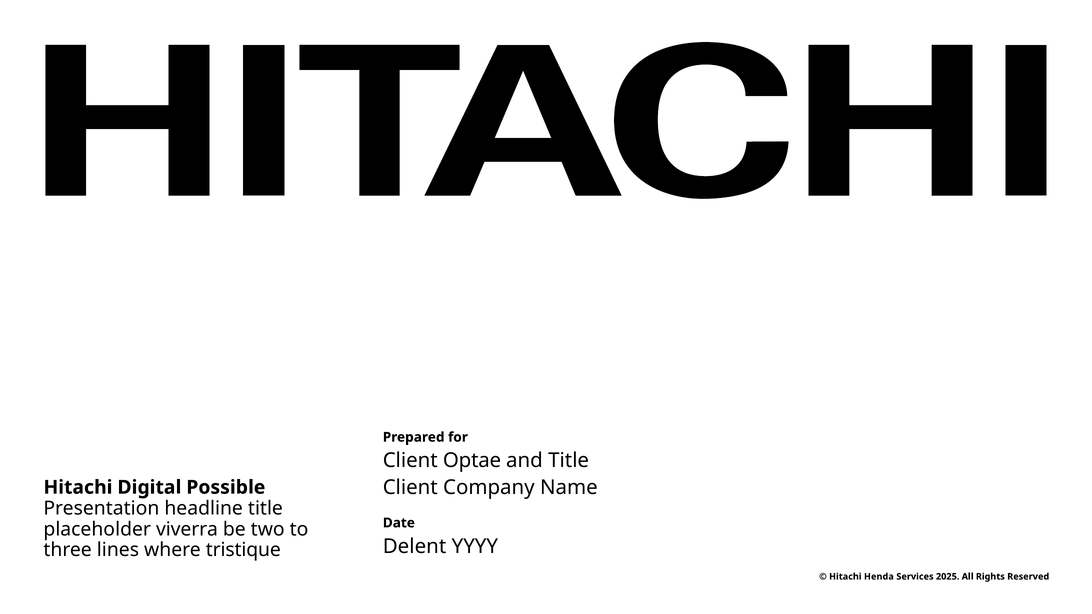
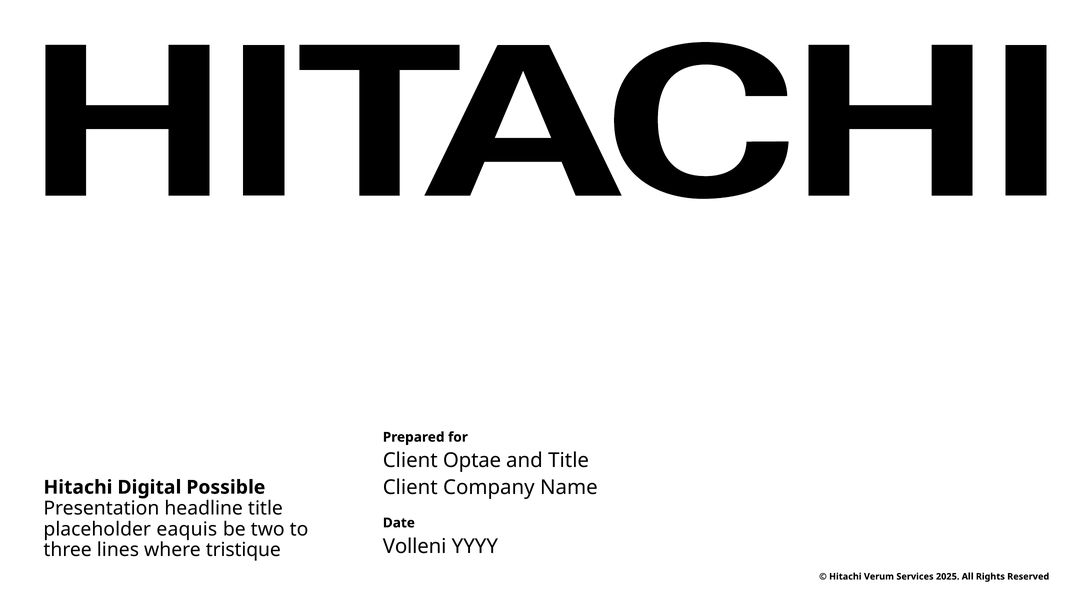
viverra: viverra -> eaquis
Delent: Delent -> Volleni
Henda: Henda -> Verum
